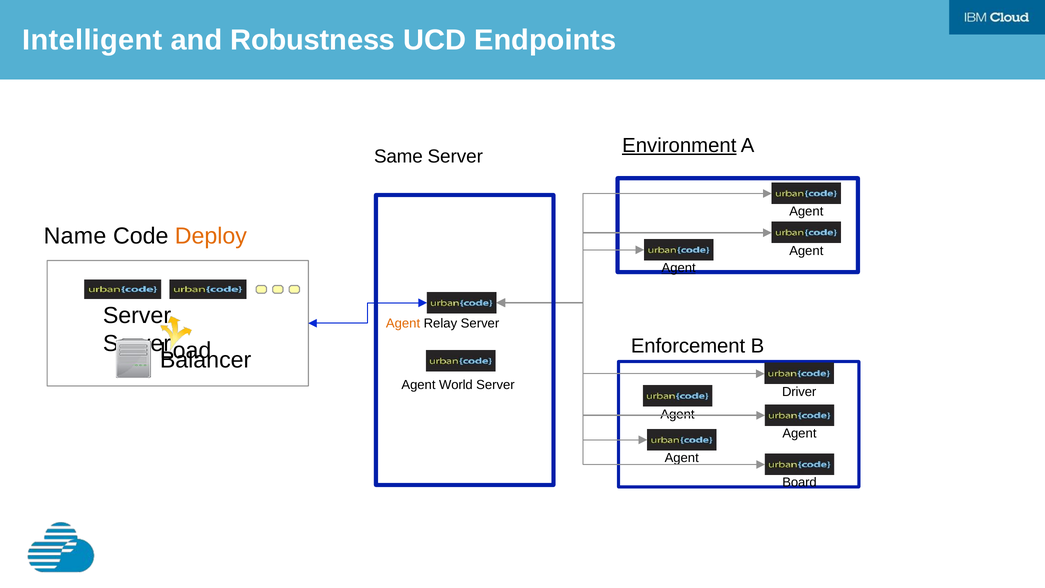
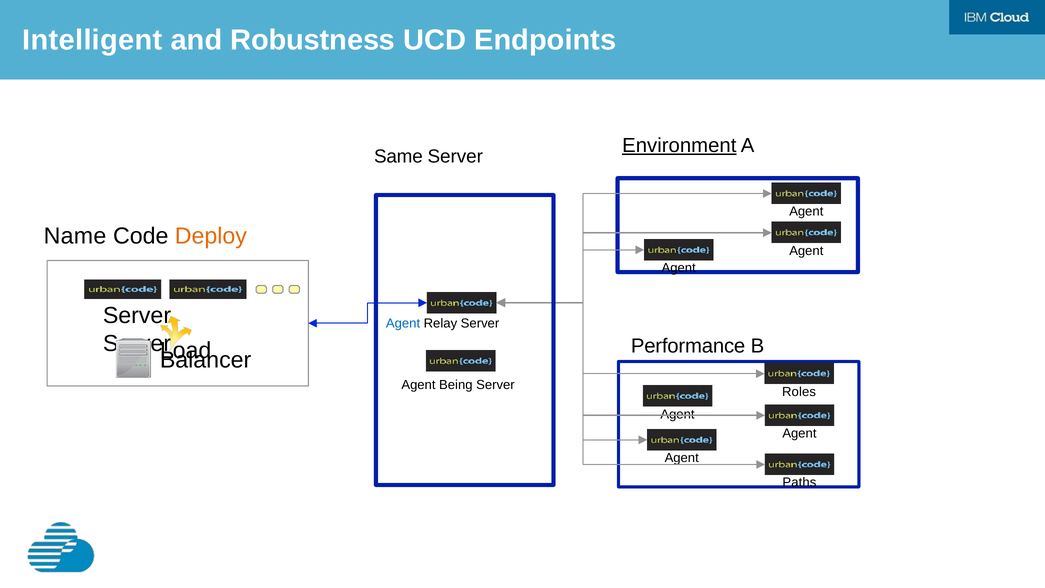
Agent at (679, 268) underline: present -> none
Agent at (403, 324) colour: orange -> blue
Enforcement: Enforcement -> Performance
World: World -> Being
Driver: Driver -> Roles
Board: Board -> Paths
